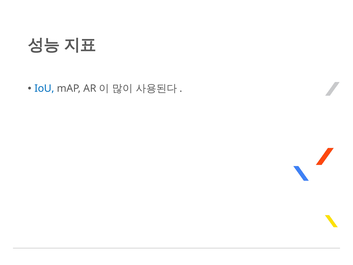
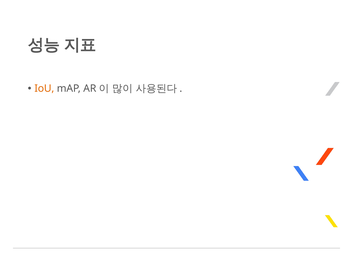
IoU colour: blue -> orange
